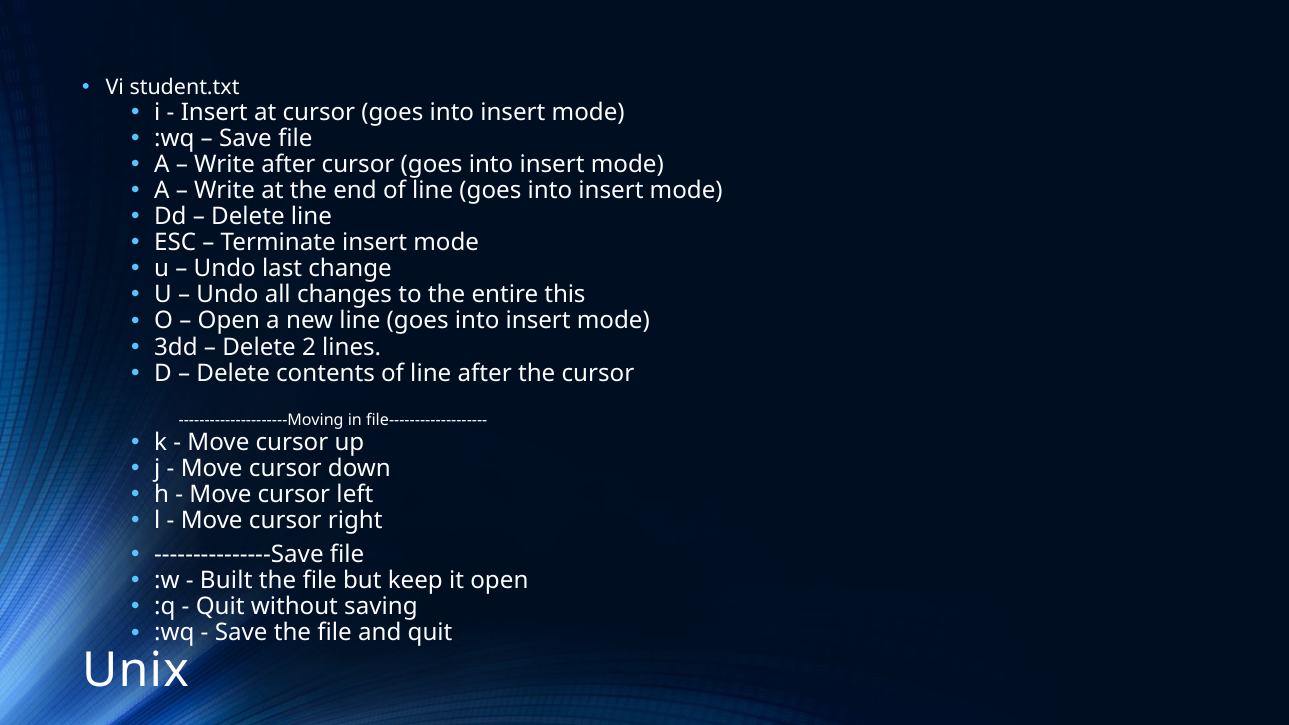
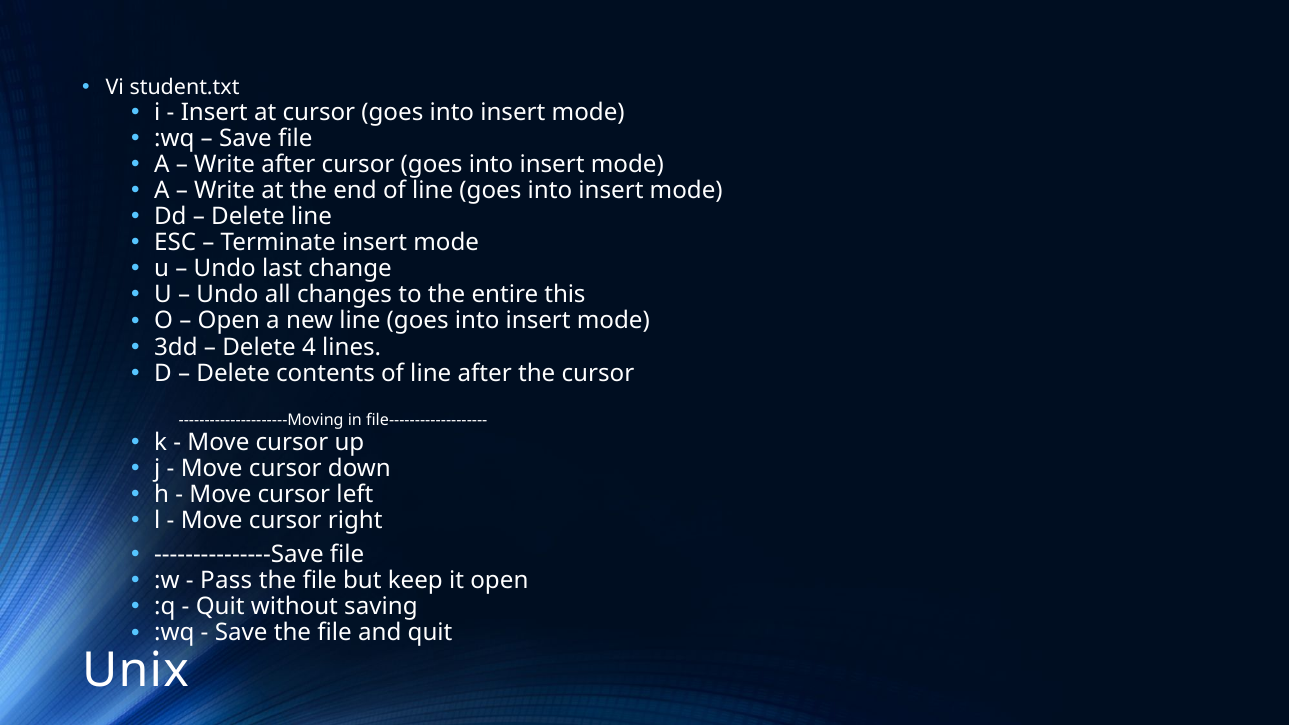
2: 2 -> 4
Built: Built -> Pass
